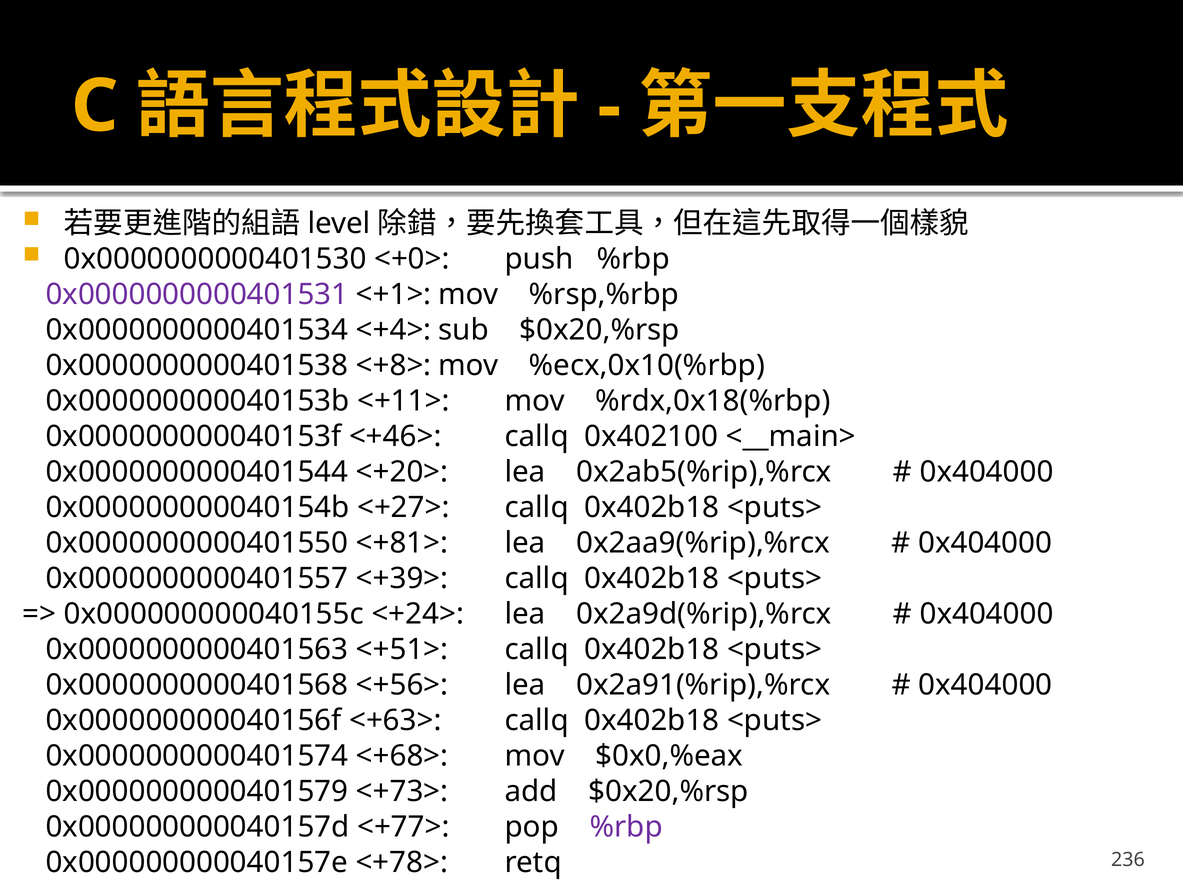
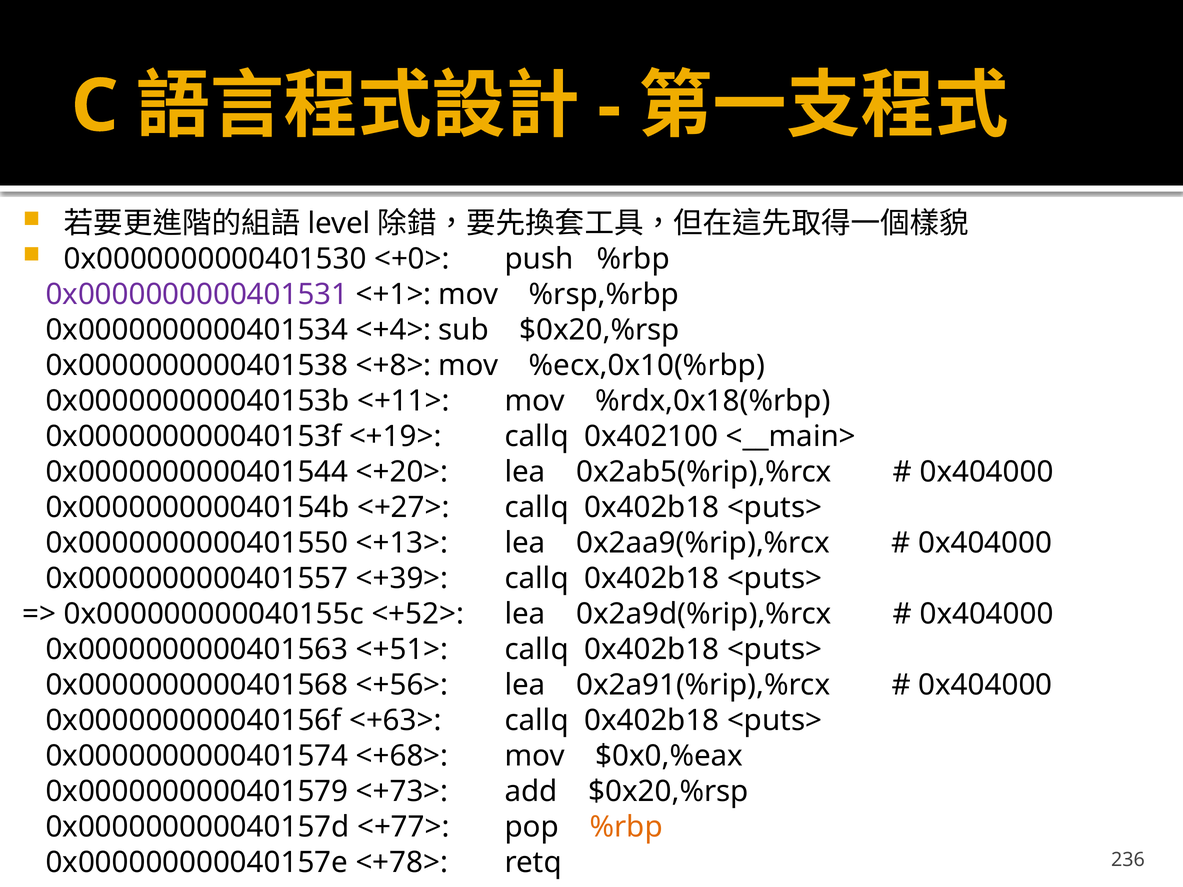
<+46>: <+46> -> <+19>
<+81>: <+81> -> <+13>
<+24>: <+24> -> <+52>
%rbp at (626, 827) colour: purple -> orange
